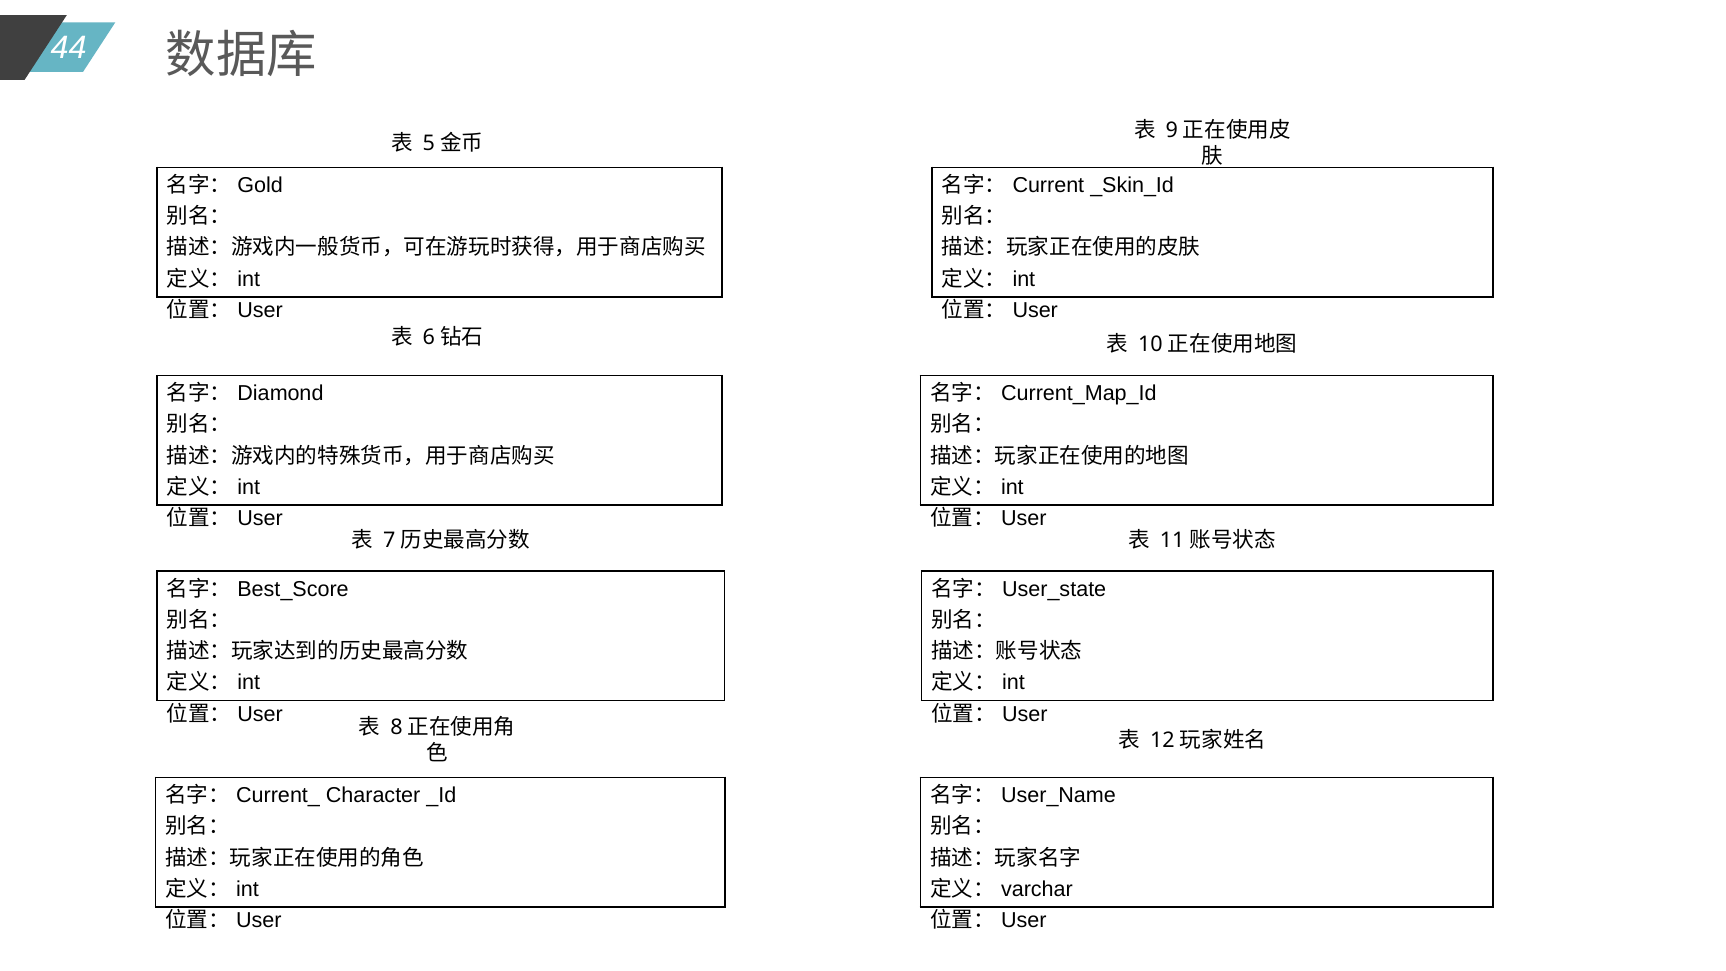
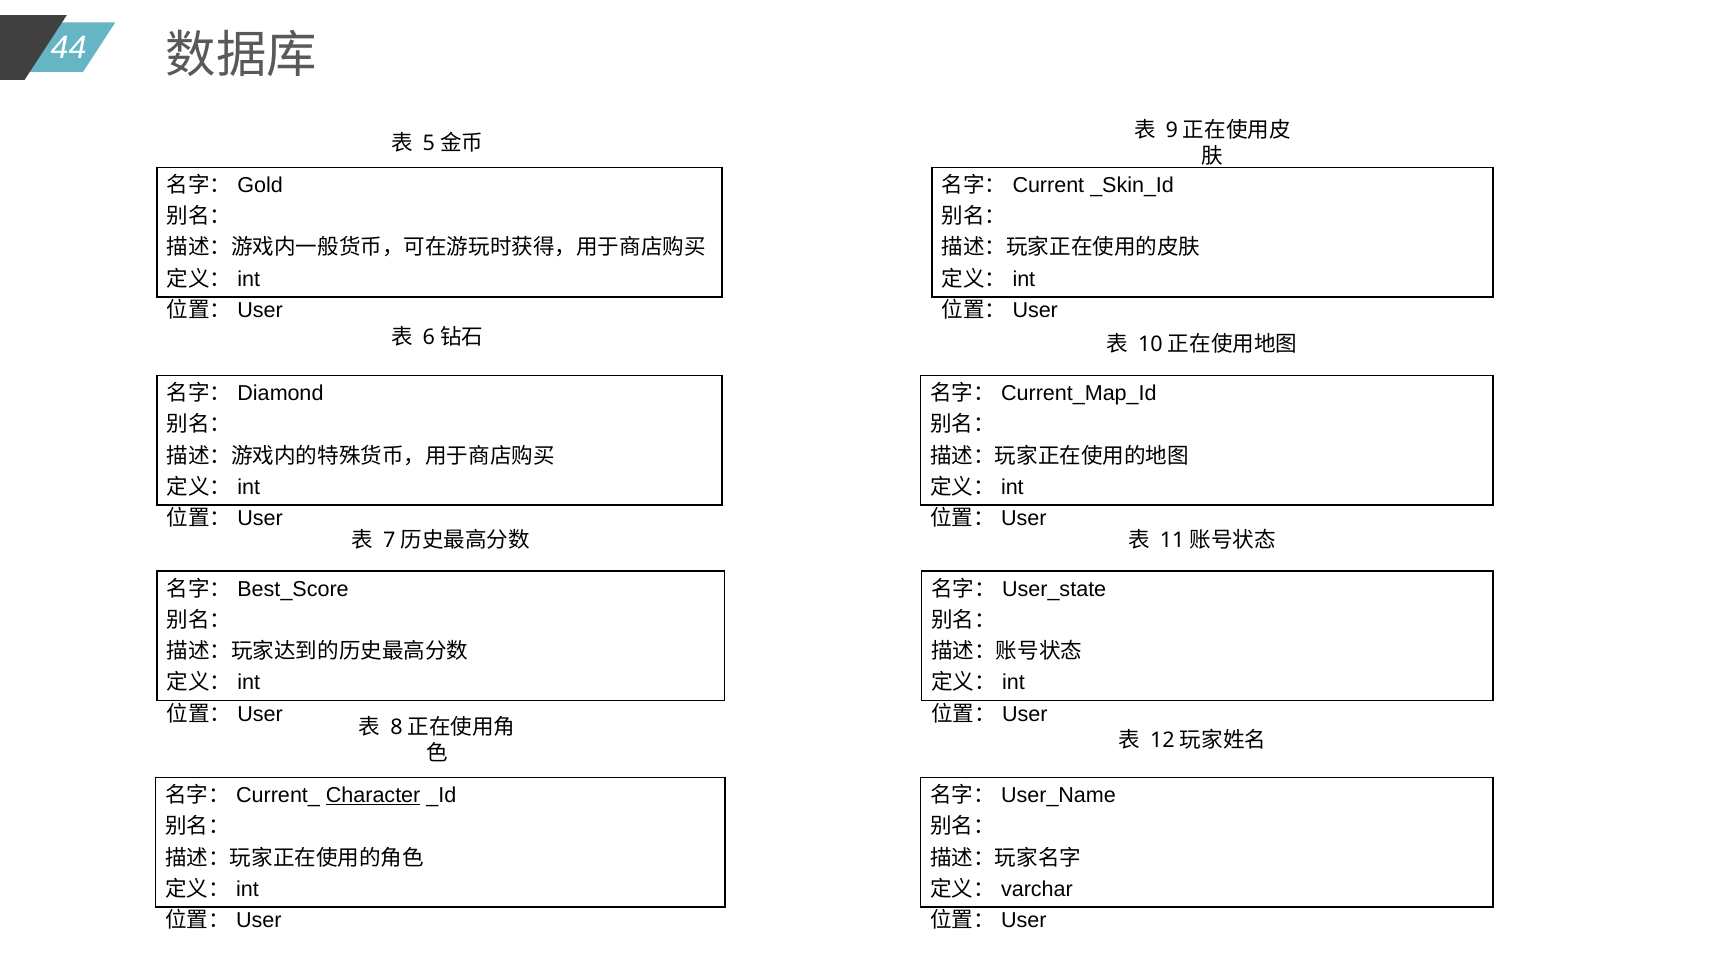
Character underline: none -> present
